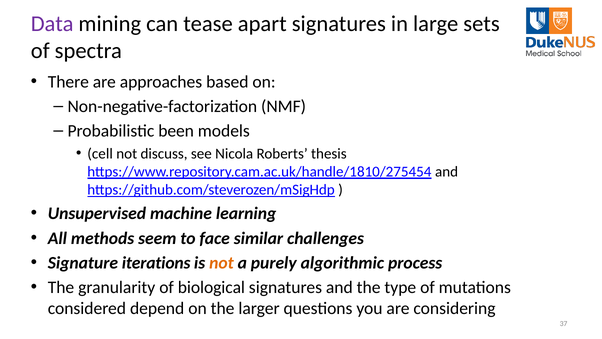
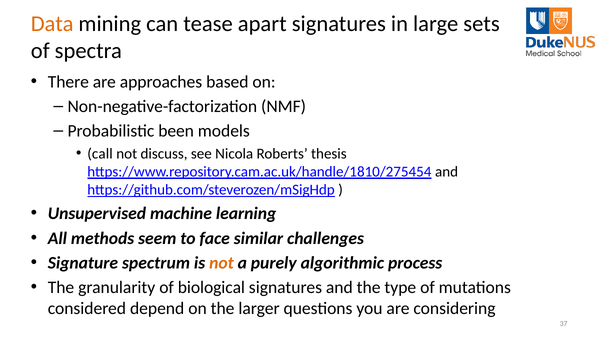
Data colour: purple -> orange
cell: cell -> call
iterations: iterations -> spectrum
